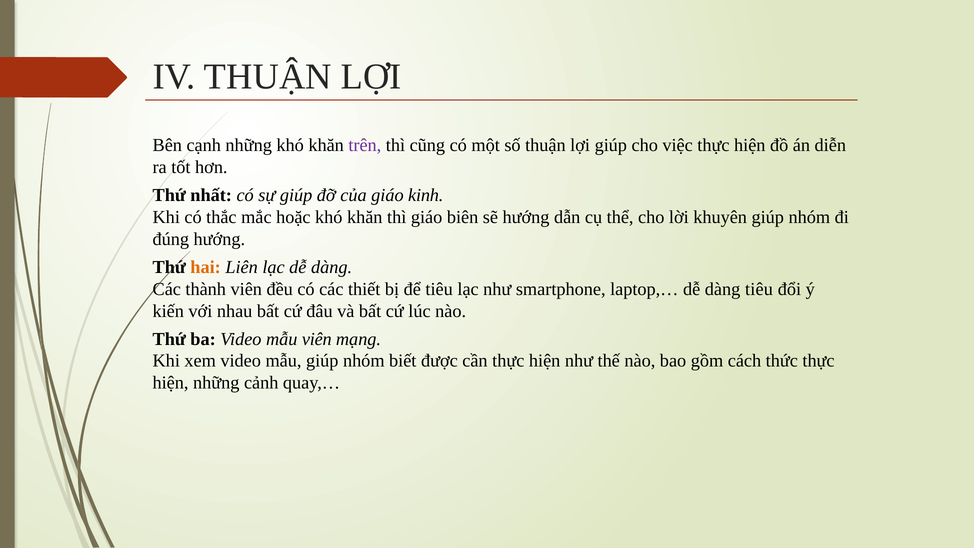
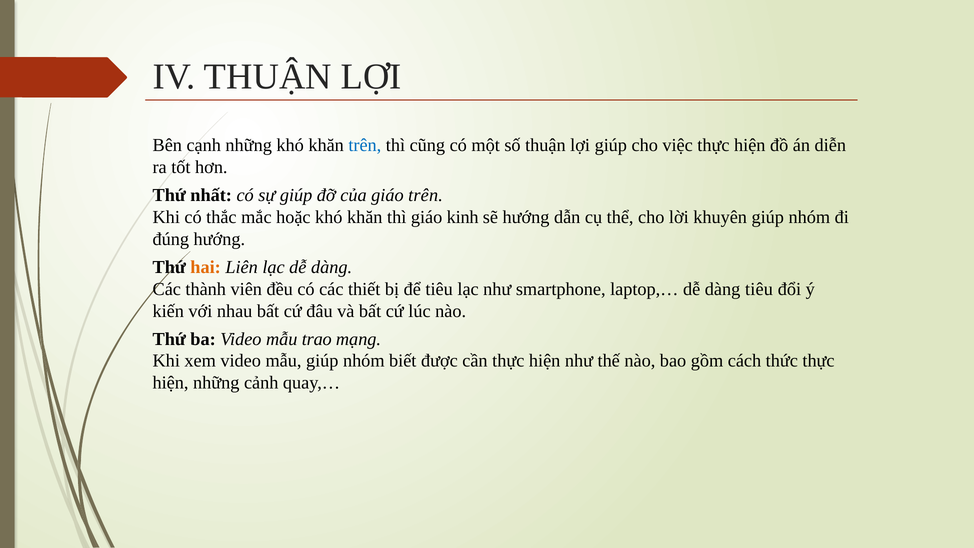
trên at (365, 145) colour: purple -> blue
giáo kinh: kinh -> trên
biên: biên -> kinh
mẫu viên: viên -> trao
